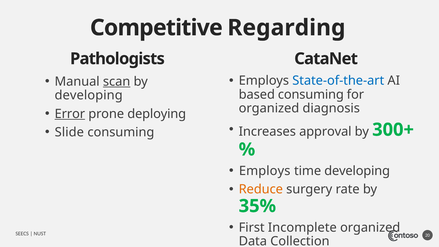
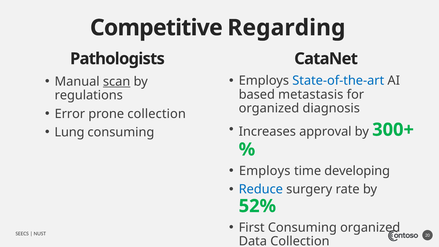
based consuming: consuming -> metastasis
developing at (89, 95): developing -> regulations
Error underline: present -> none
prone deploying: deploying -> collection
Slide: Slide -> Lung
Reduce colour: orange -> blue
35%: 35% -> 52%
First Incomplete: Incomplete -> Consuming
